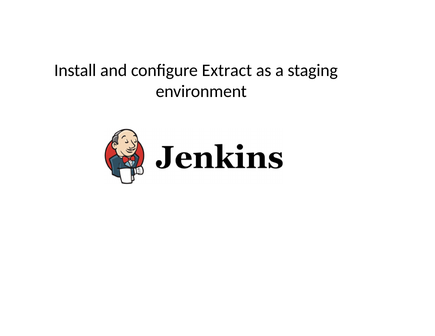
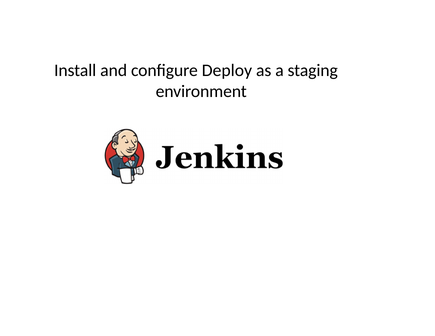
Extract: Extract -> Deploy
